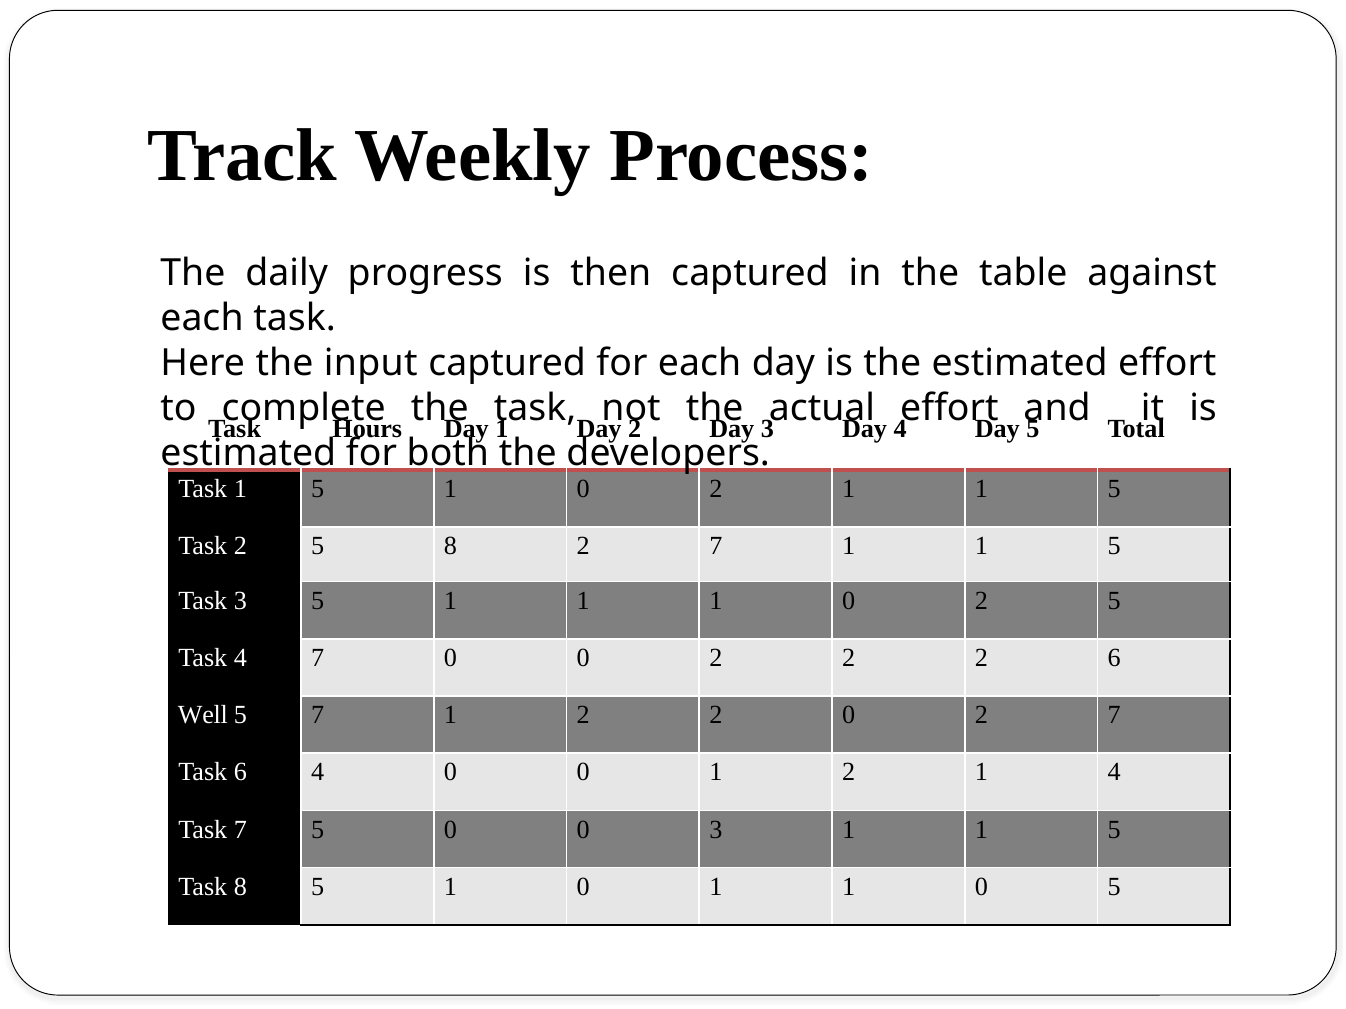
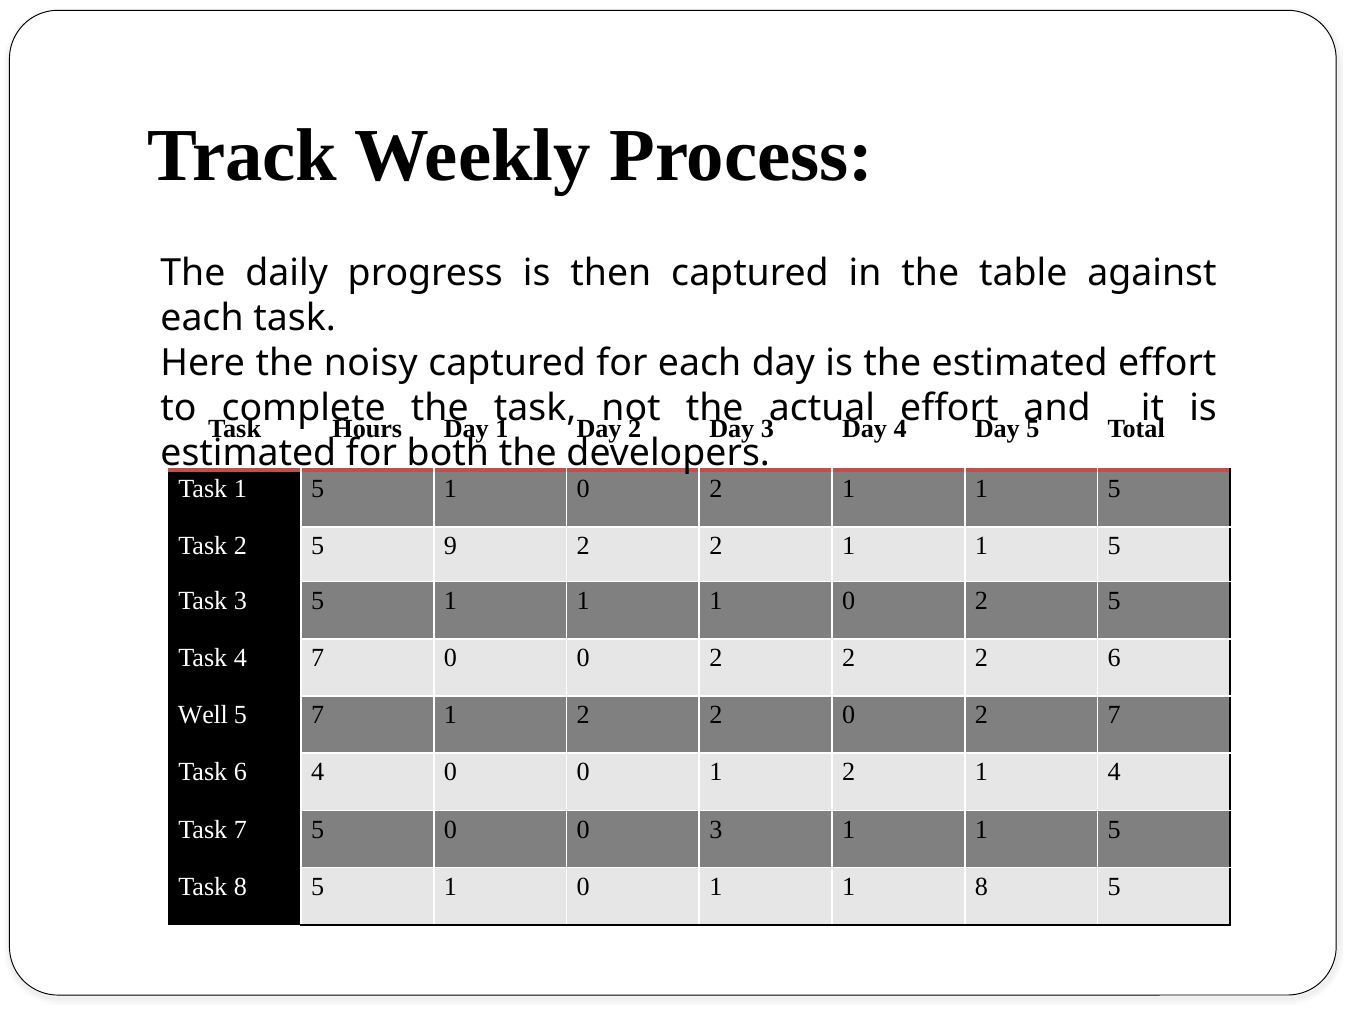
input: input -> noisy
5 8: 8 -> 9
7 at (716, 546): 7 -> 2
0 1 1 0: 0 -> 8
